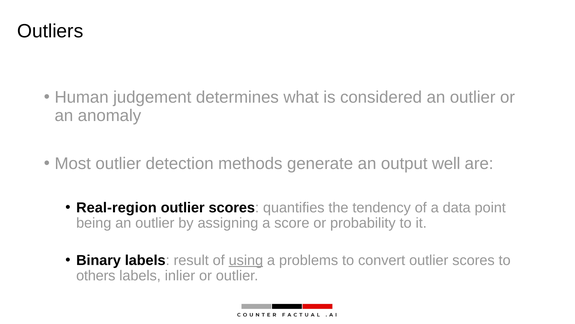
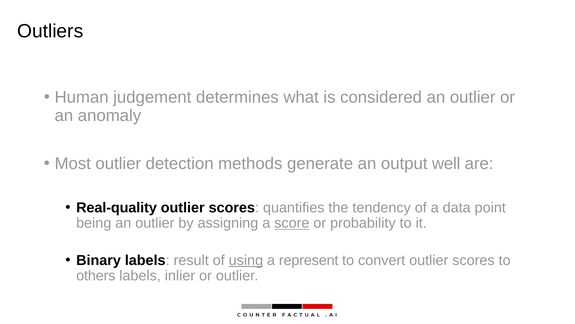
Real-region: Real-region -> Real-quality
score underline: none -> present
problems: problems -> represent
